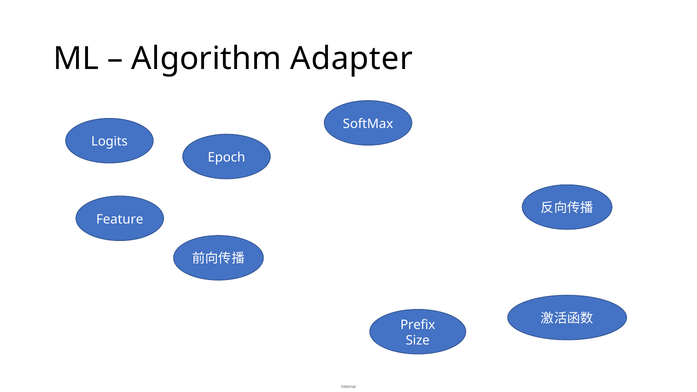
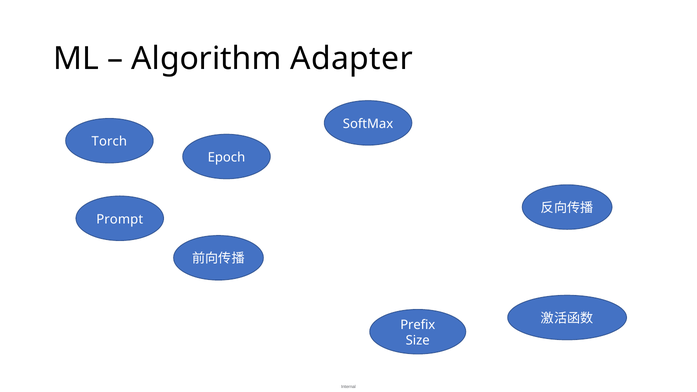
Logits: Logits -> Torch
Feature: Feature -> Prompt
